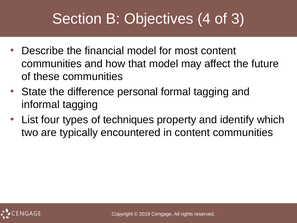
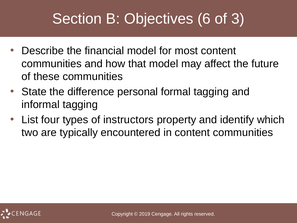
4: 4 -> 6
techniques: techniques -> instructors
